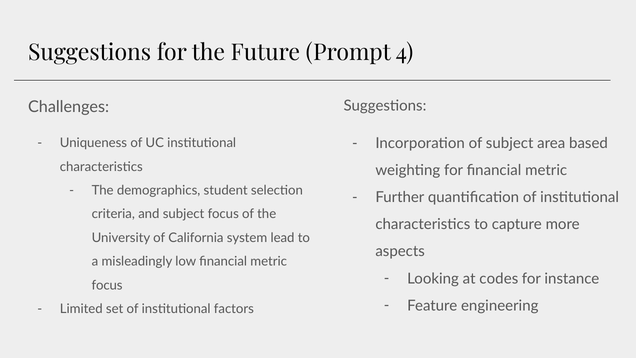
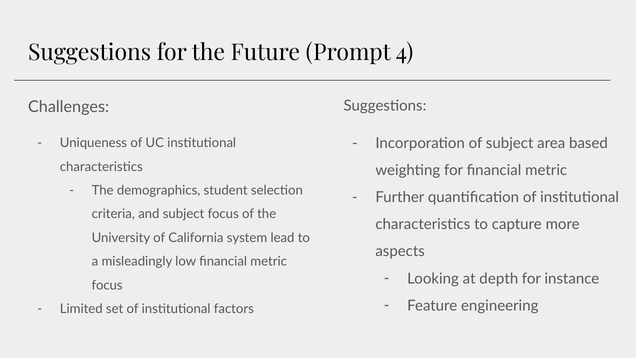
codes: codes -> depth
